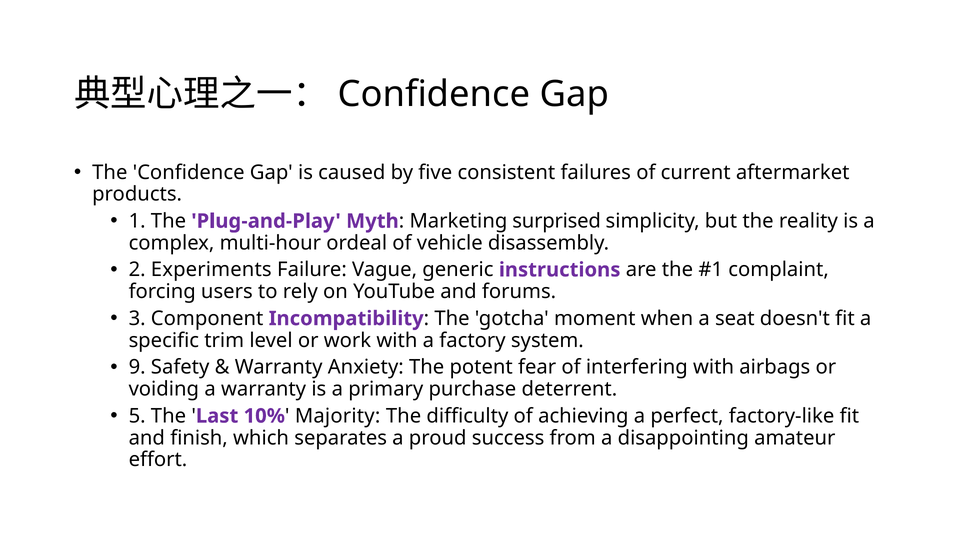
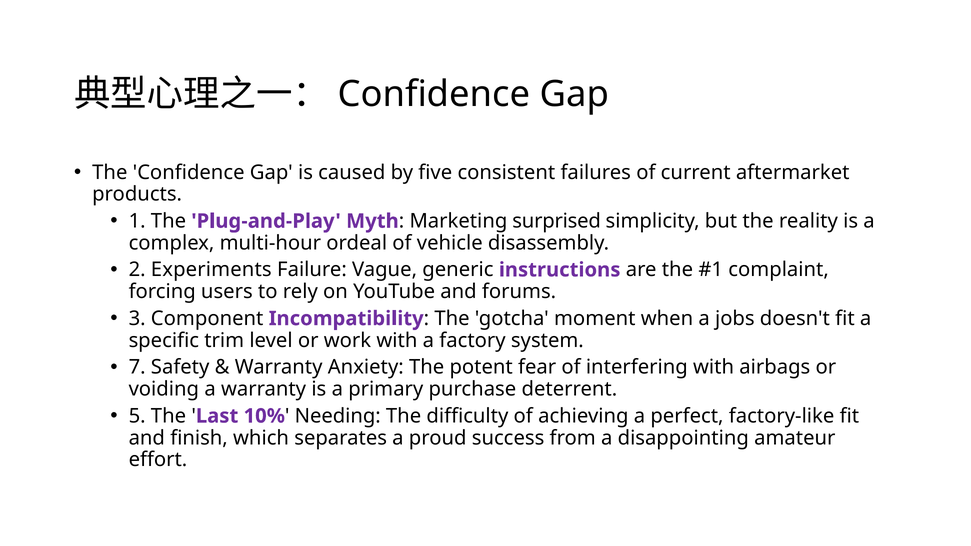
seat: seat -> jobs
9: 9 -> 7
Majority: Majority -> Needing
